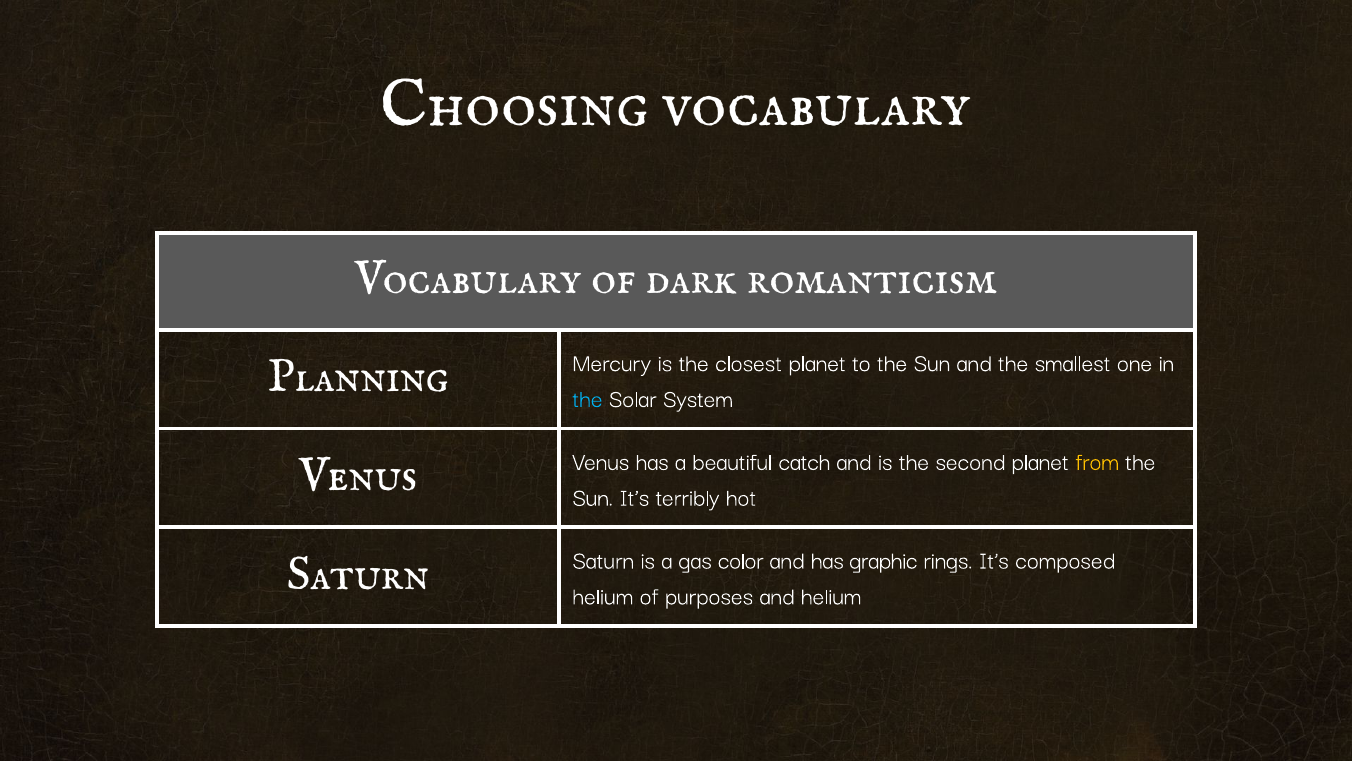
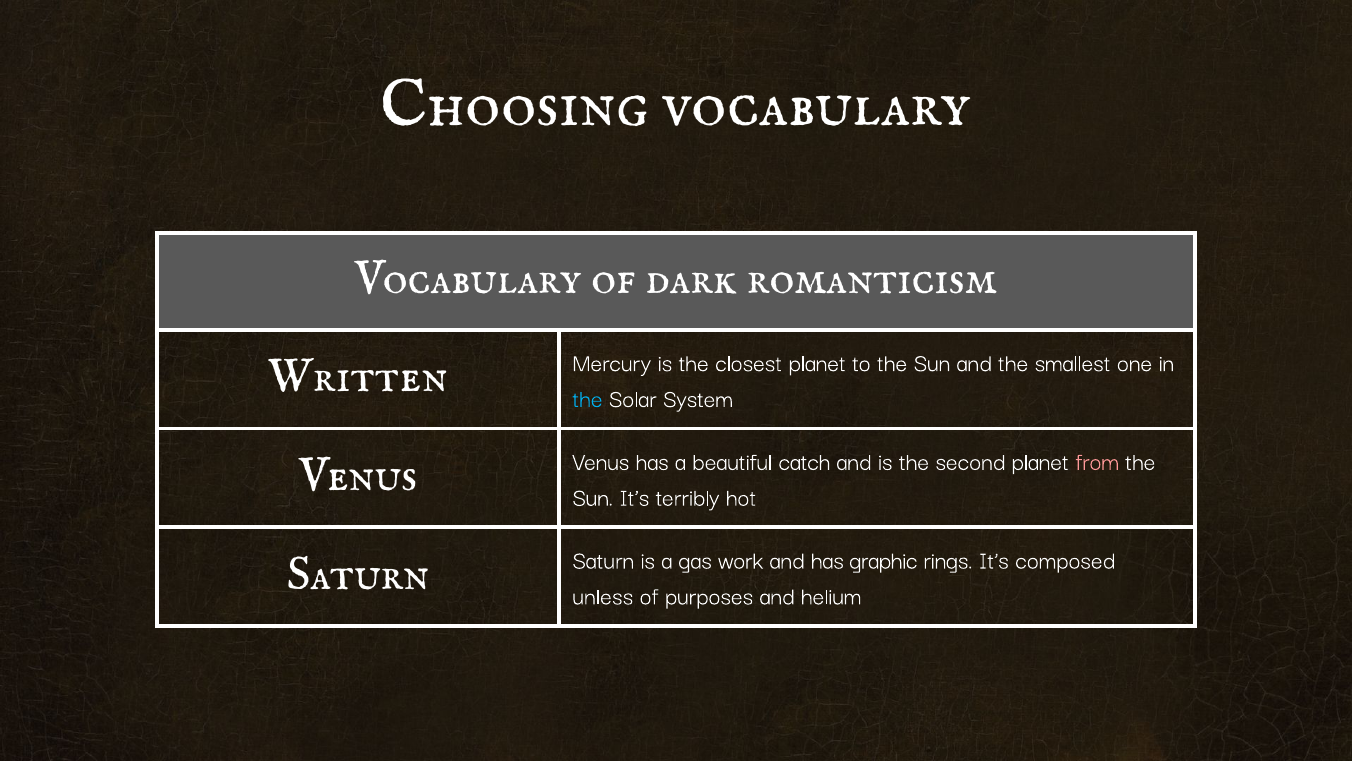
Planning: Planning -> Written
from colour: yellow -> pink
color: color -> work
helium at (603, 595): helium -> unless
